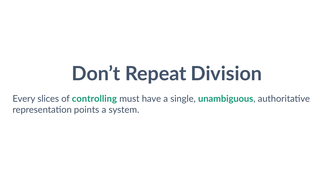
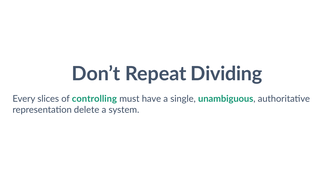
Division: Division -> Dividing
points: points -> delete
